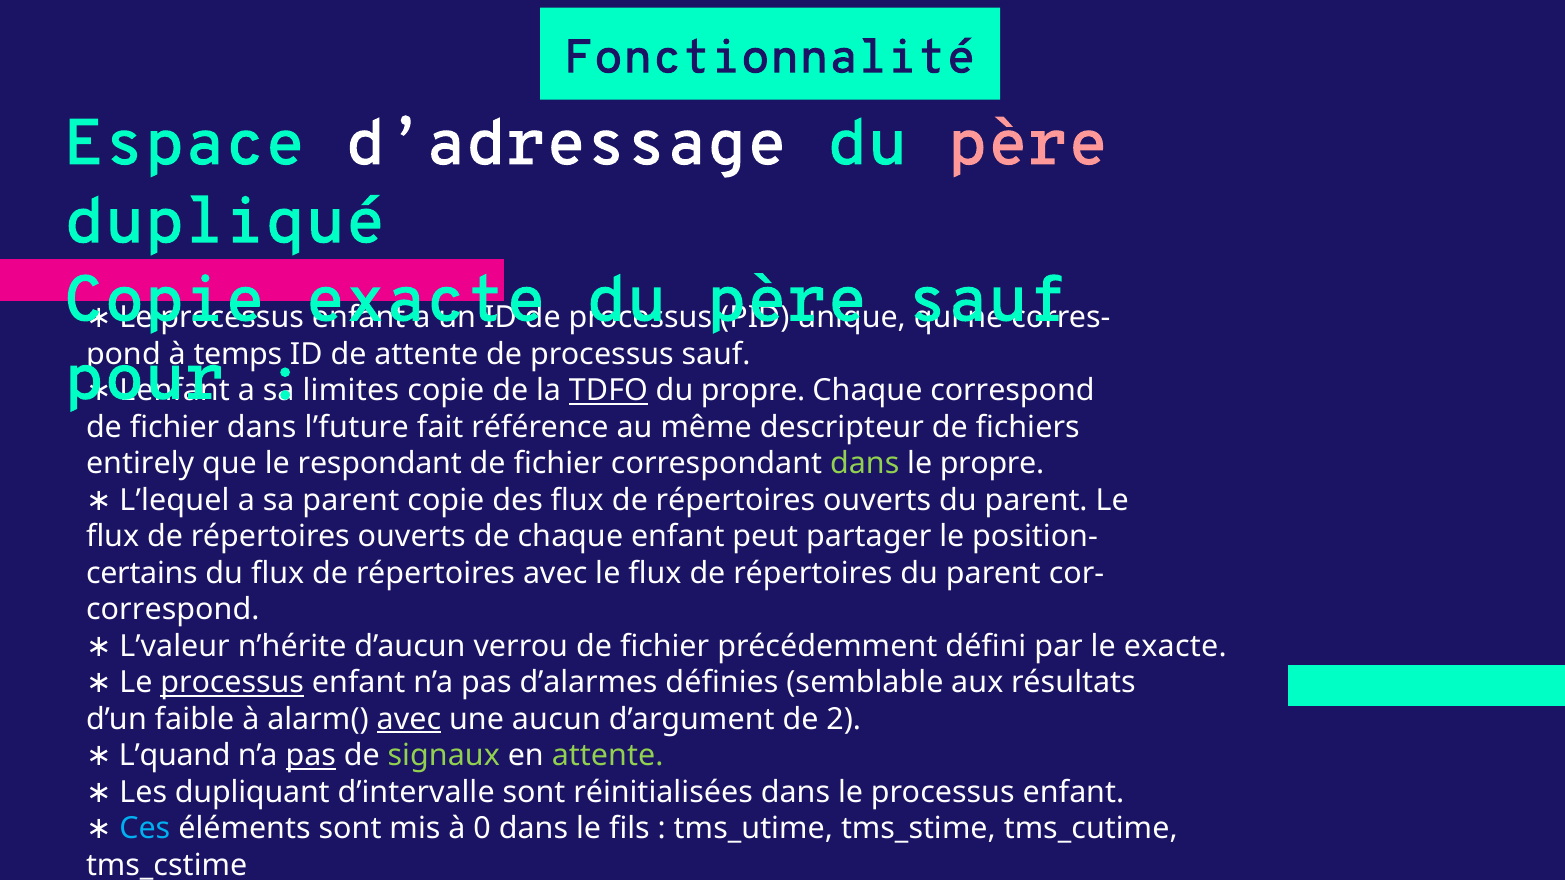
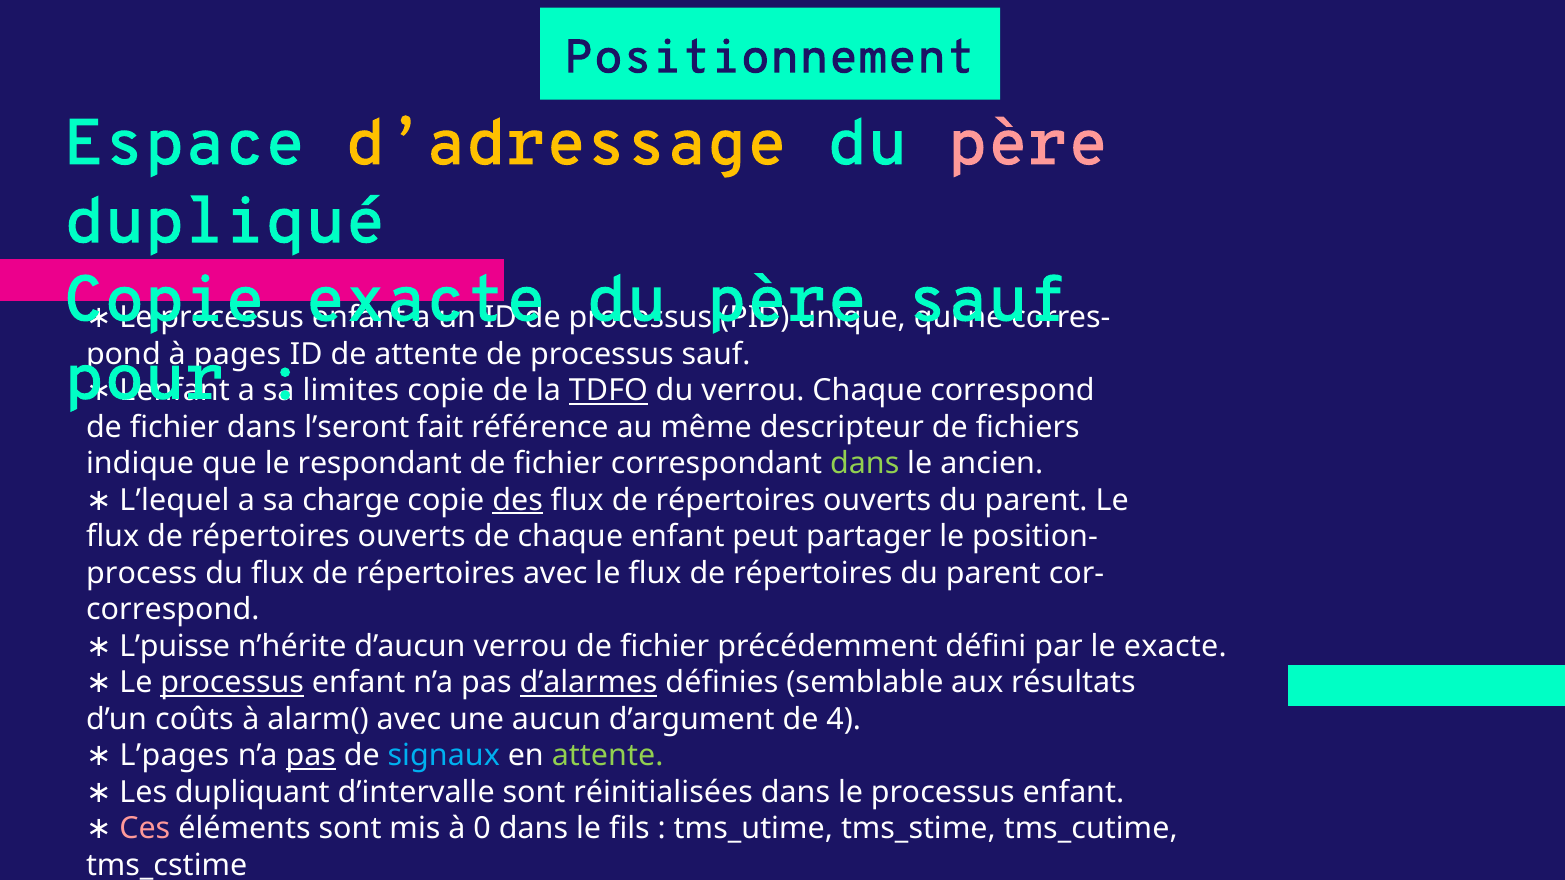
Fonctionnalité: Fonctionnalité -> Positionnement
d’adressage colour: white -> yellow
temps: temps -> pages
du propre: propre -> verrou
l’future: l’future -> l’seront
entirely: entirely -> indique
le propre: propre -> ancien
sa parent: parent -> charge
des underline: none -> present
certains: certains -> process
L’valeur: L’valeur -> L’puisse
d’alarmes underline: none -> present
faible: faible -> coûts
avec at (409, 720) underline: present -> none
2: 2 -> 4
L’quand: L’quand -> L’pages
signaux colour: light green -> light blue
Ces colour: light blue -> pink
